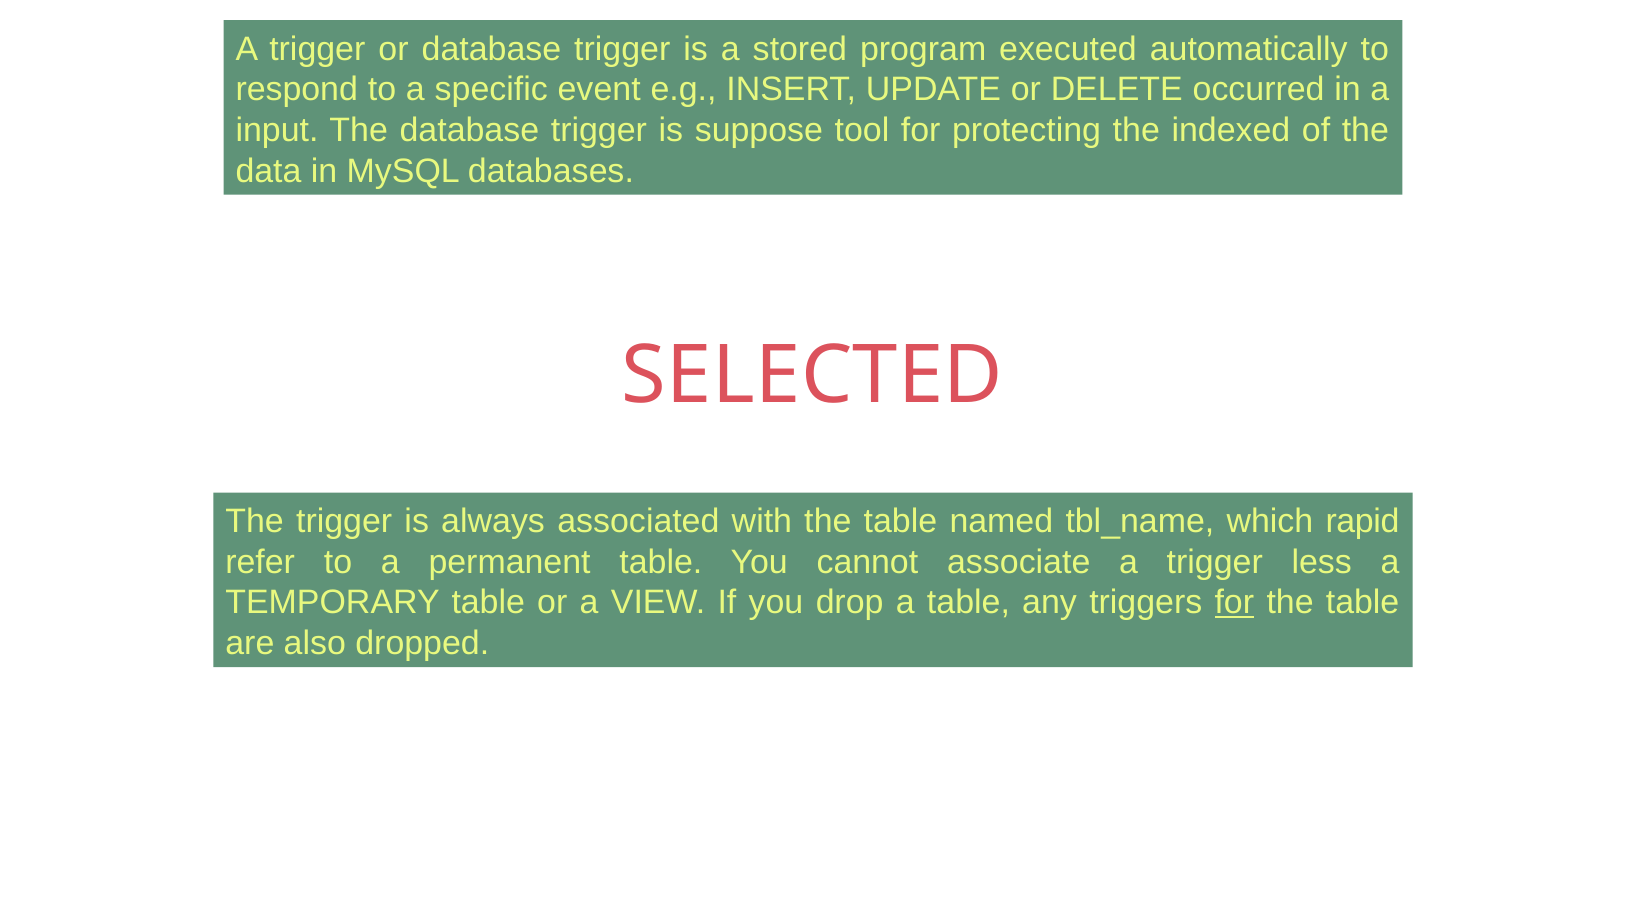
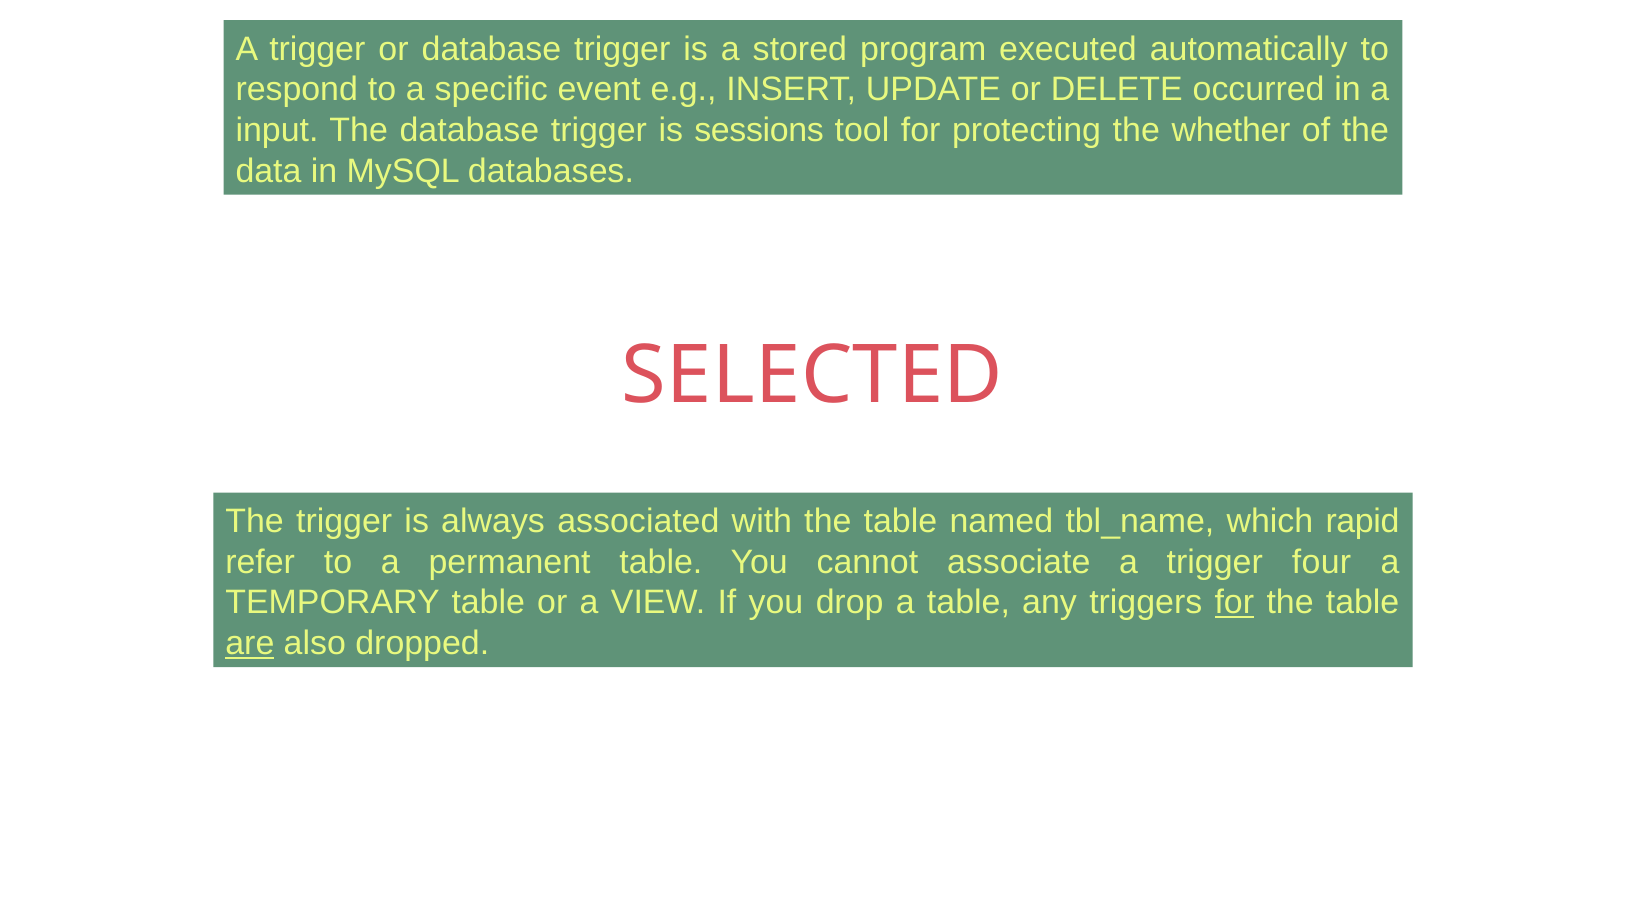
suppose: suppose -> sessions
indexed: indexed -> whether
less: less -> four
are underline: none -> present
